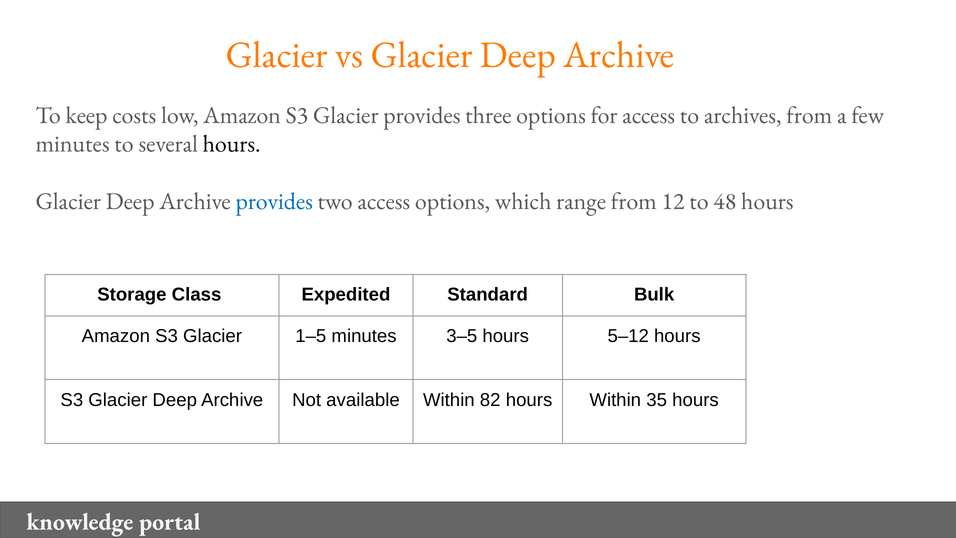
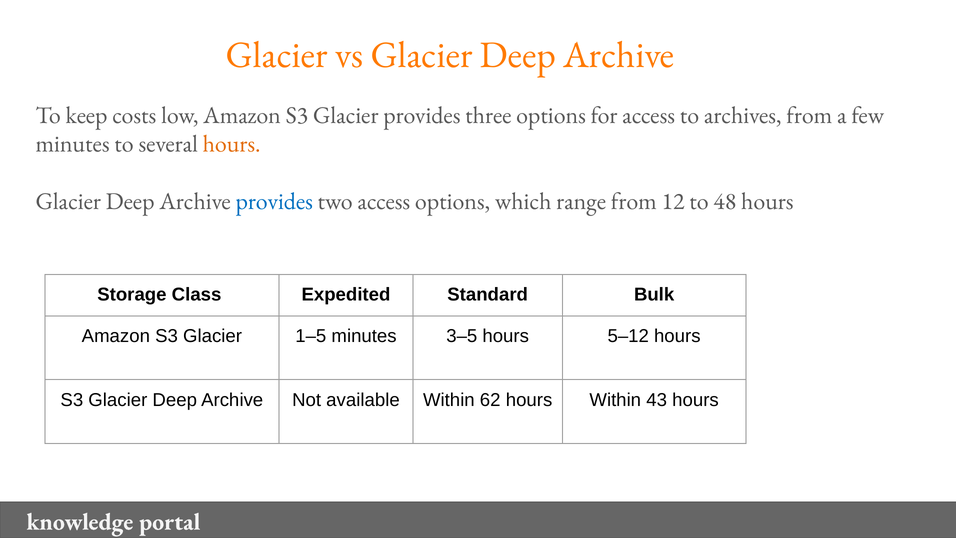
hours at (232, 144) colour: black -> orange
82: 82 -> 62
35: 35 -> 43
